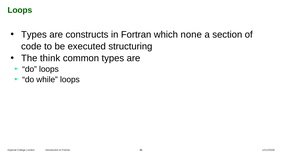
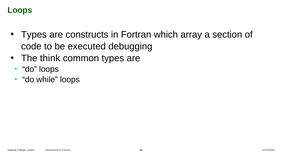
none: none -> array
structuring: structuring -> debugging
